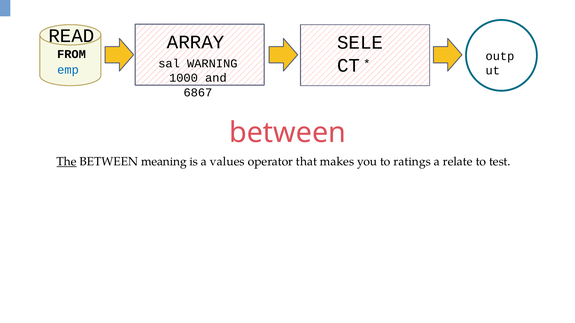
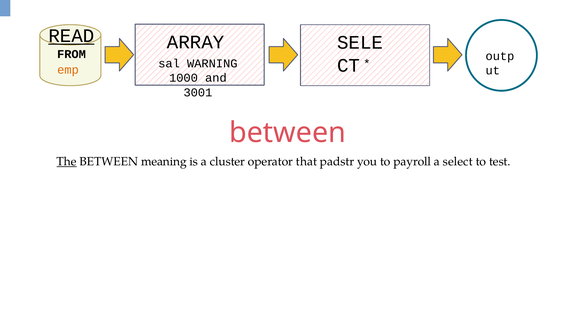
READ underline: none -> present
emp colour: blue -> orange
6867: 6867 -> 3001
values: values -> cluster
makes: makes -> padstr
ratings: ratings -> payroll
relate: relate -> select
